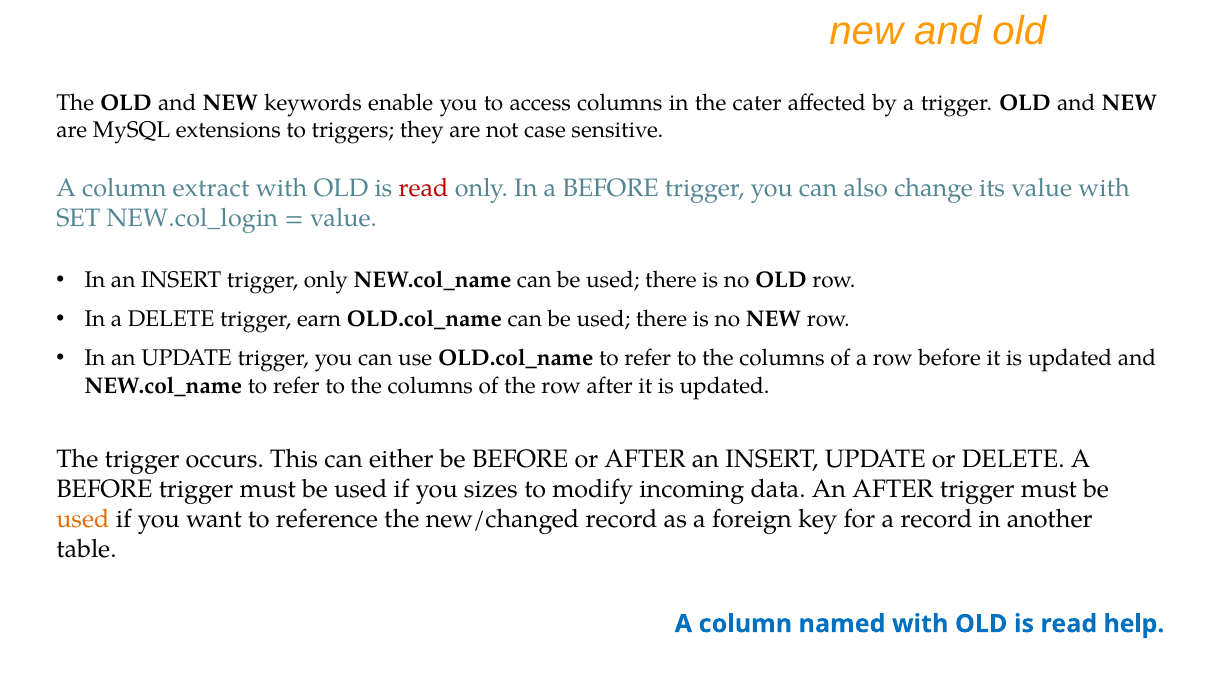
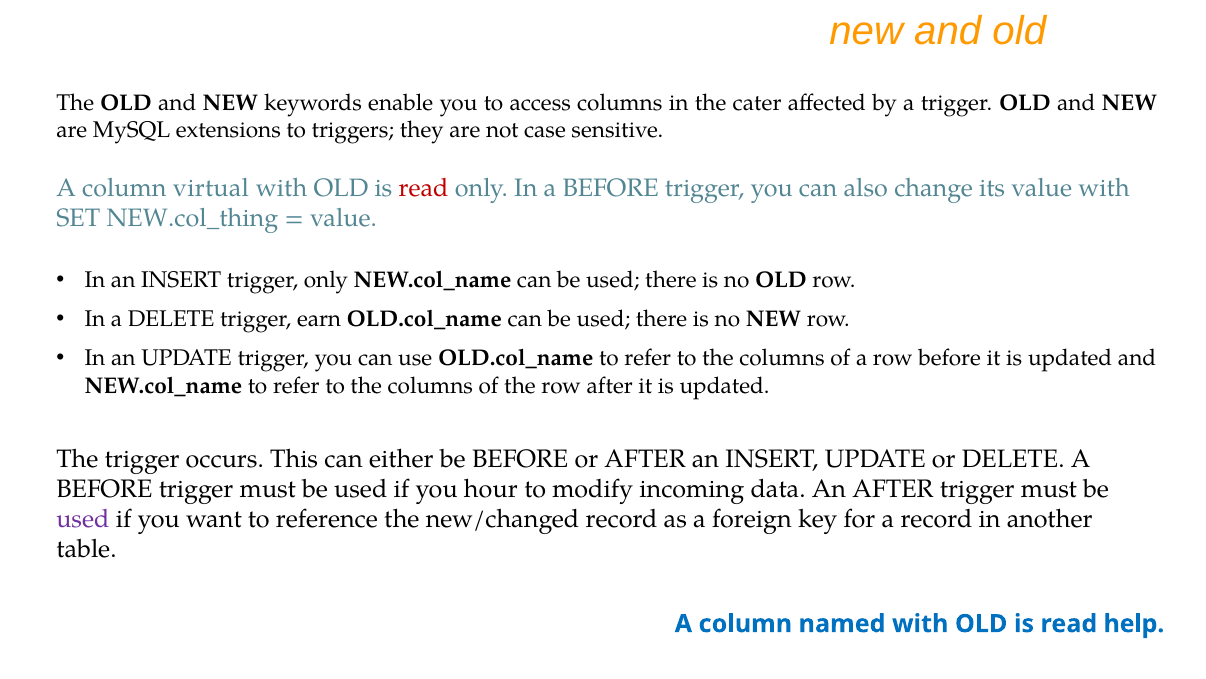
extract: extract -> virtual
NEW.col_login: NEW.col_login -> NEW.col_thing
sizes: sizes -> hour
used at (83, 519) colour: orange -> purple
